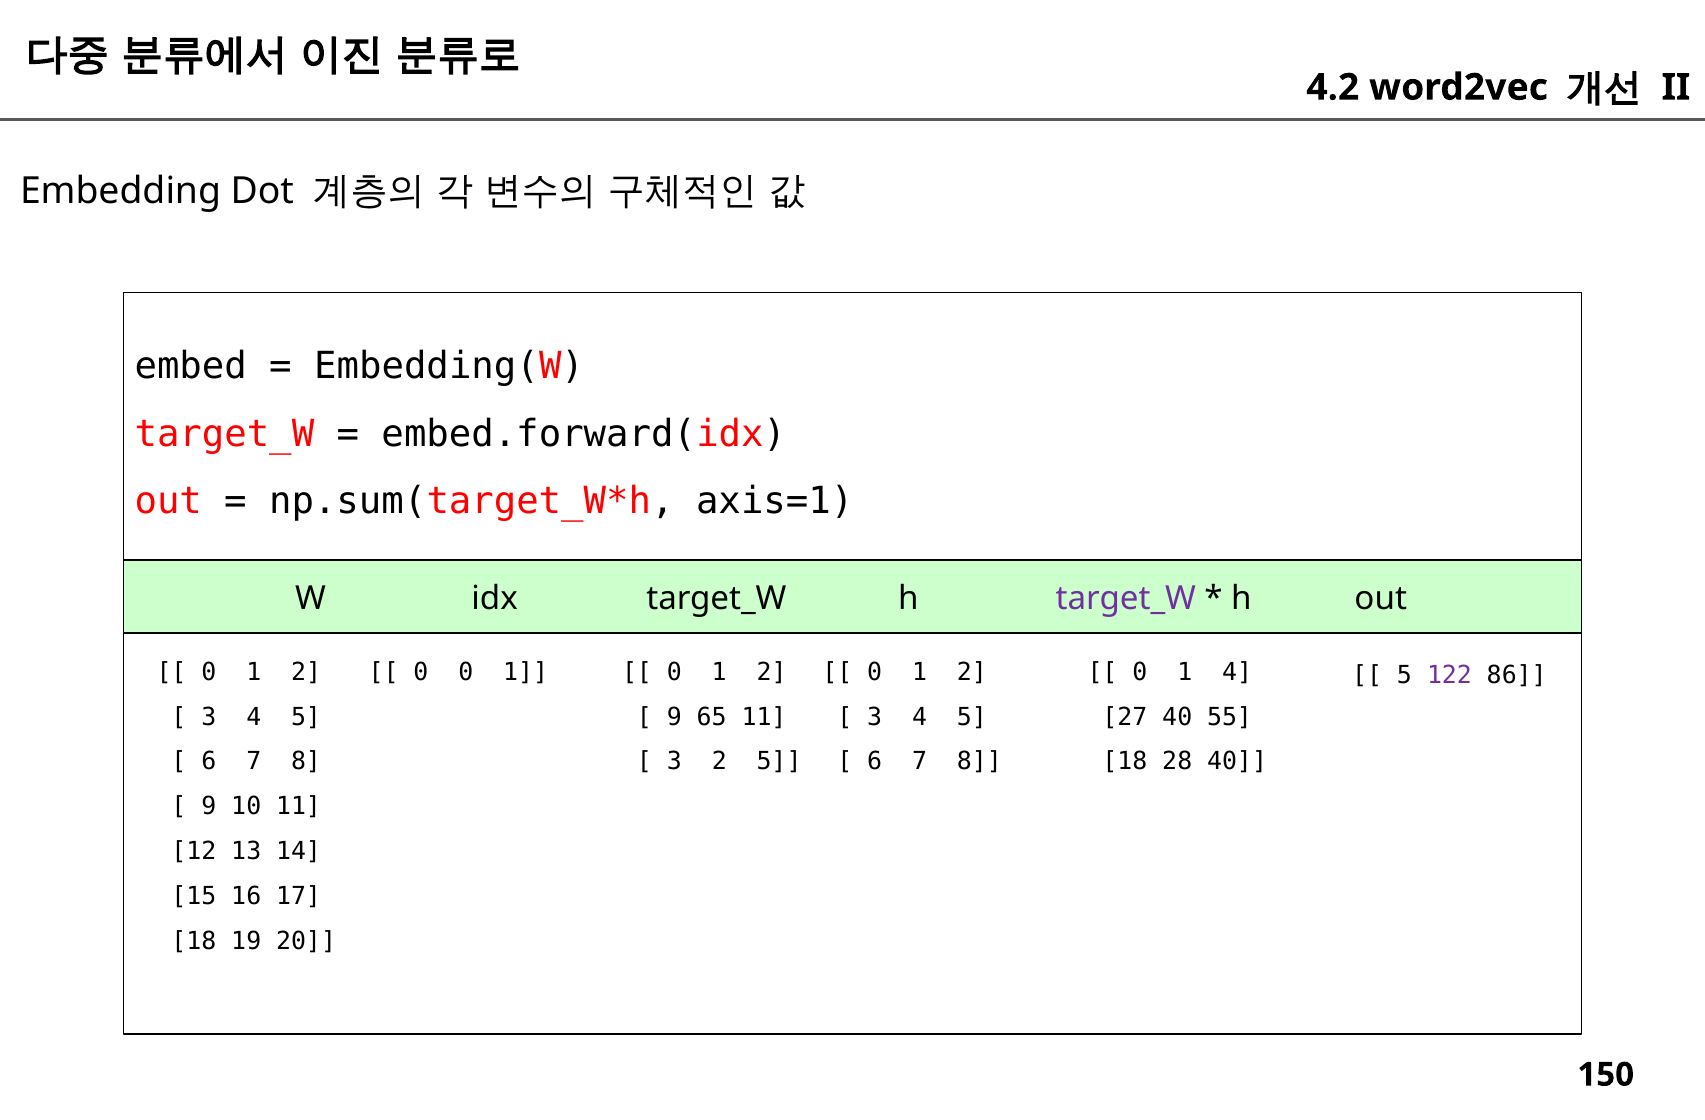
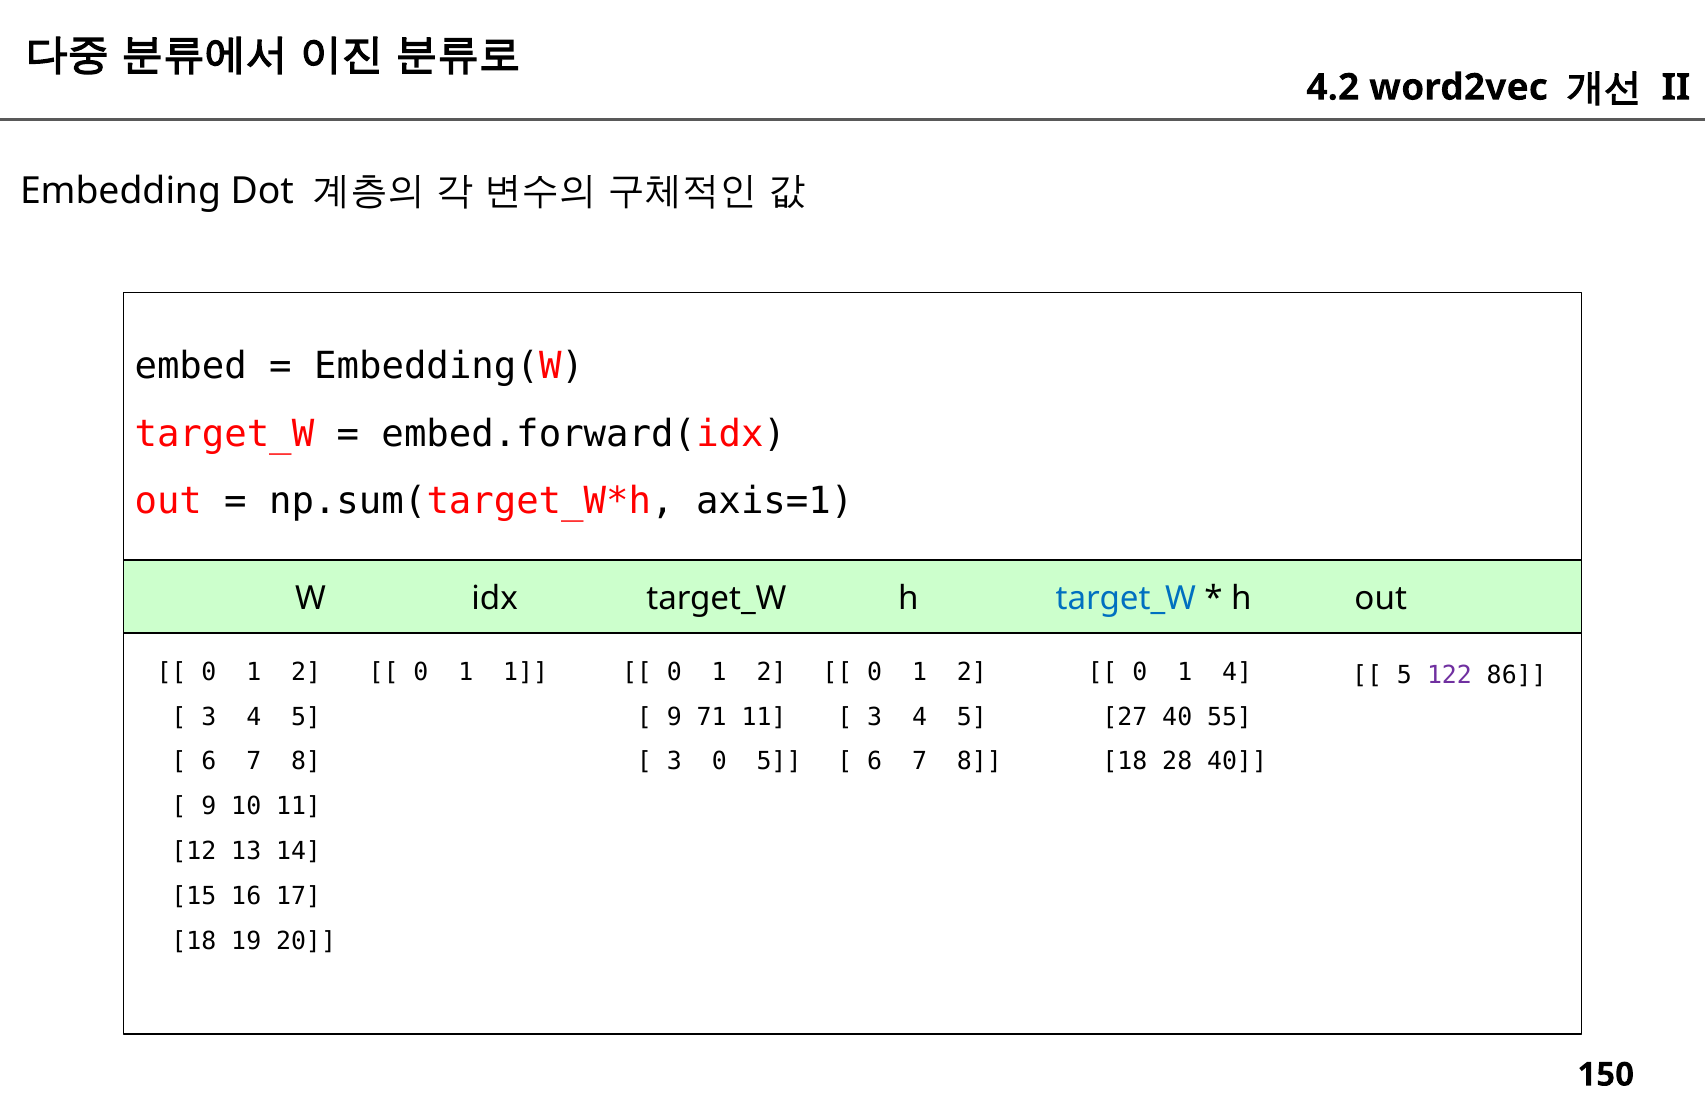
target_W at (1126, 599) colour: purple -> blue
0 at (466, 672): 0 -> 1
65: 65 -> 71
3 2: 2 -> 0
